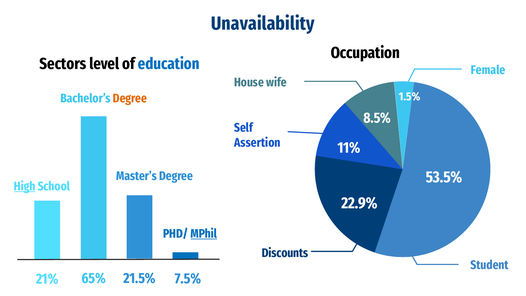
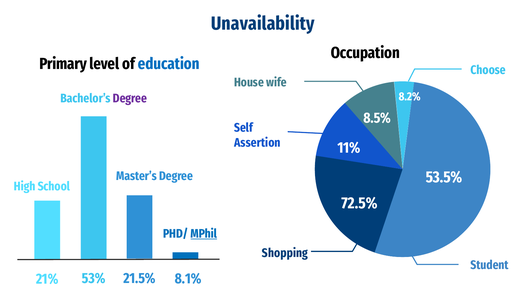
Sectors: Sectors -> Primary
Female: Female -> Choose
1.5%: 1.5% -> 8.2%
Degree at (130, 98) colour: orange -> purple
High underline: present -> none
22.9%: 22.9% -> 72.5%
Discounts: Discounts -> Shopping
7.5%: 7.5% -> 8.1%
65%: 65% -> 53%
